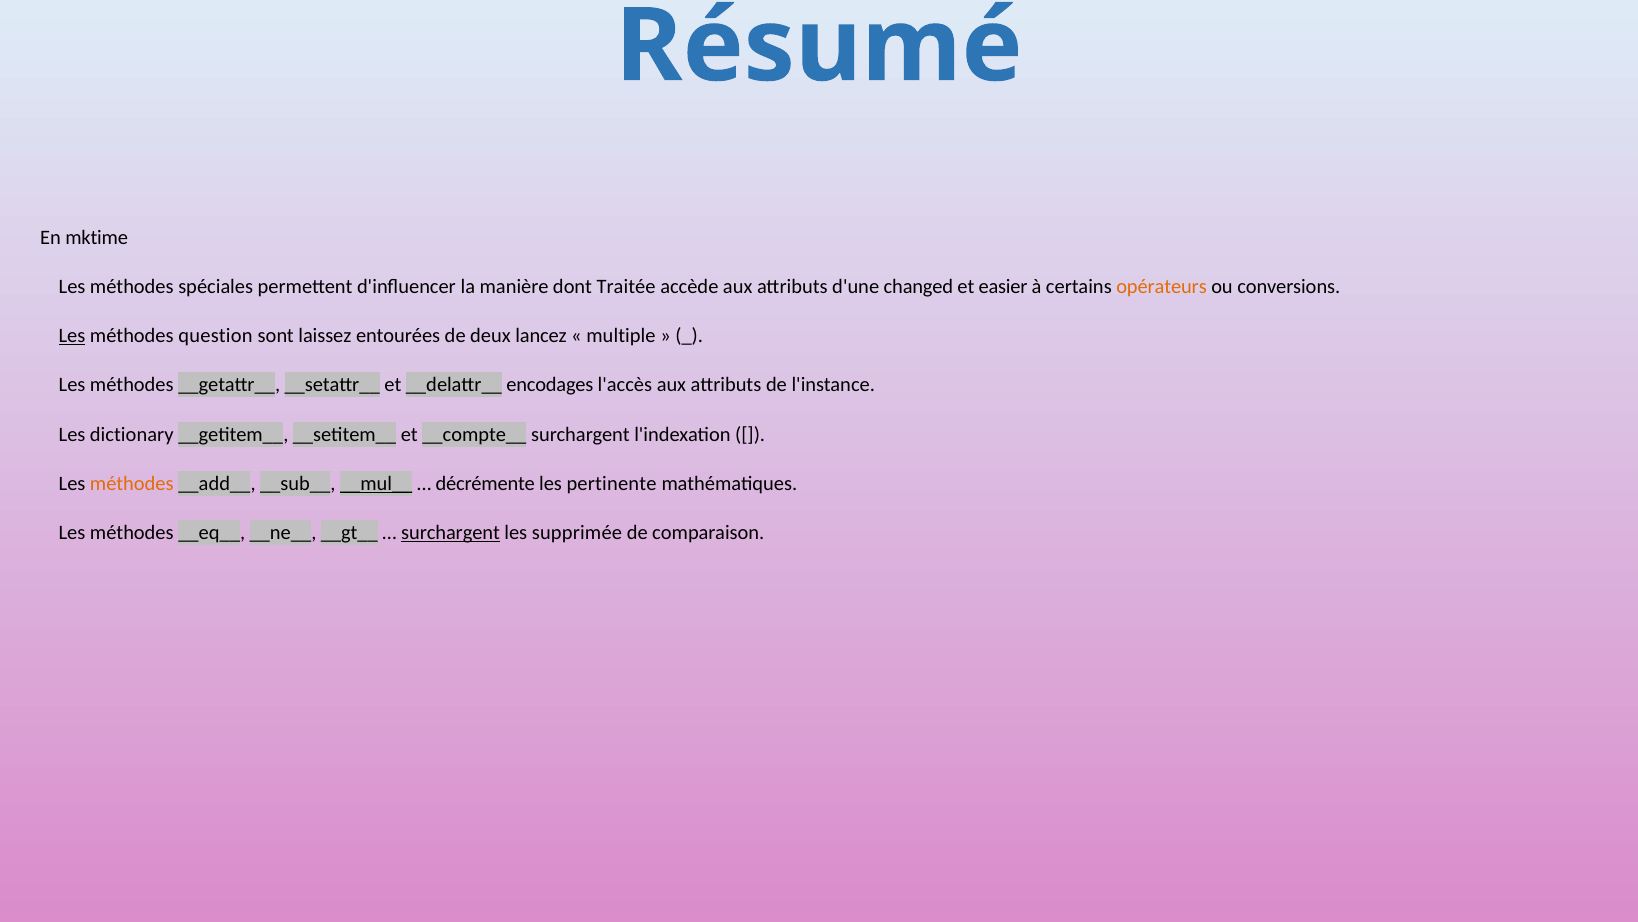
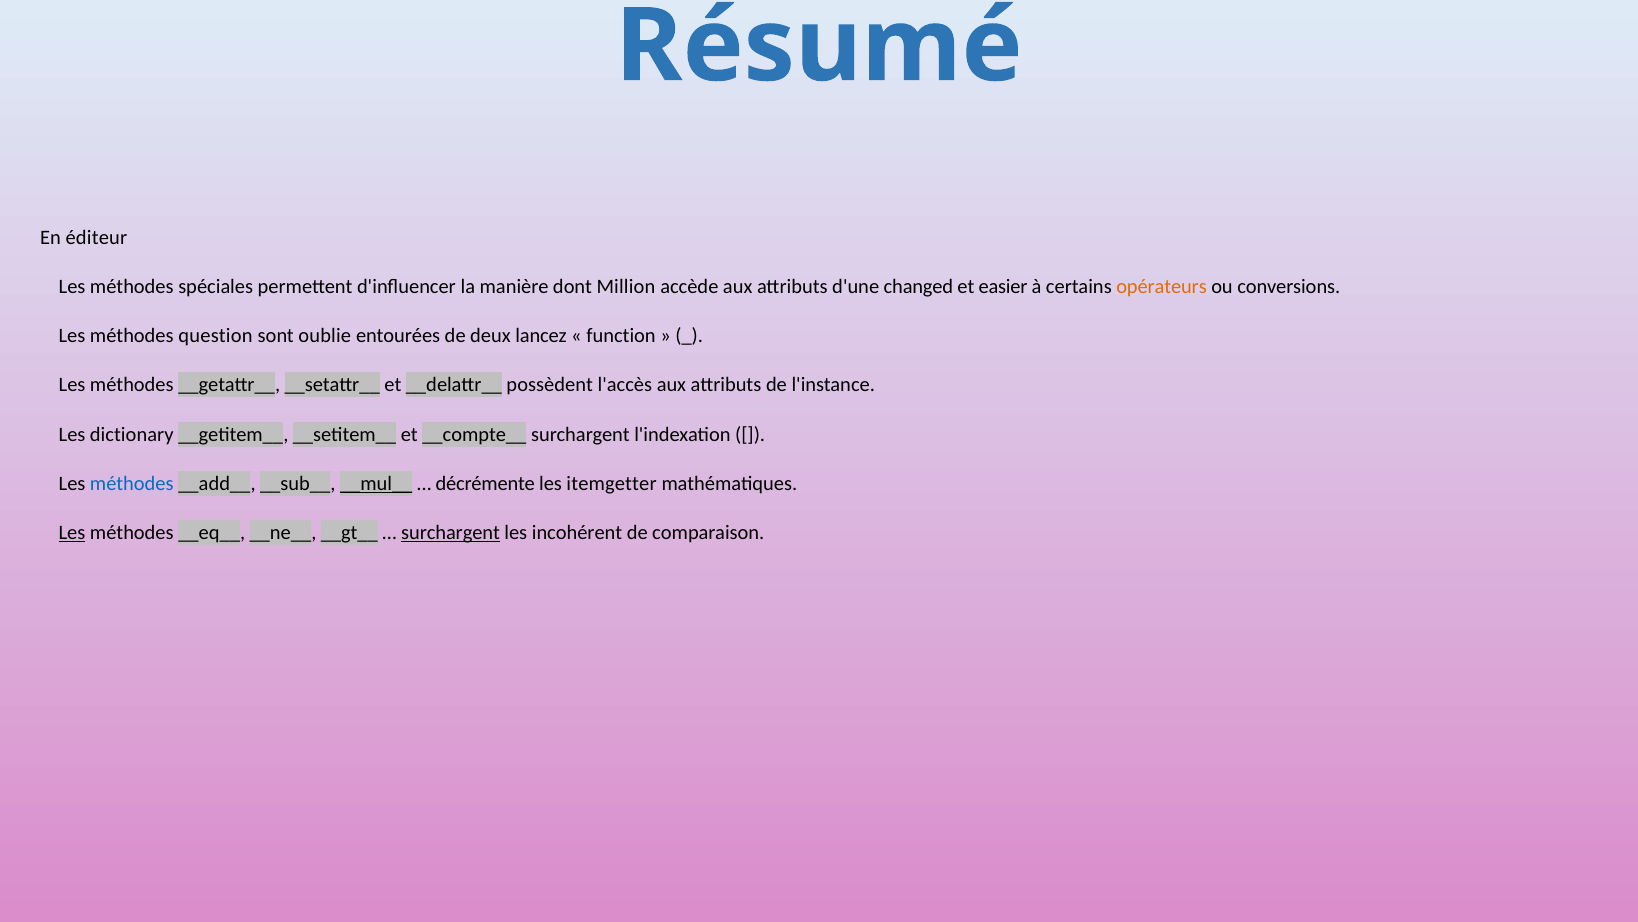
mktime: mktime -> éditeur
Traitée: Traitée -> Million
Les at (72, 336) underline: present -> none
laissez: laissez -> oublie
multiple: multiple -> function
encodages: encodages -> possèdent
méthodes at (132, 483) colour: orange -> blue
pertinente: pertinente -> itemgetter
Les at (72, 532) underline: none -> present
supprimée: supprimée -> incohérent
